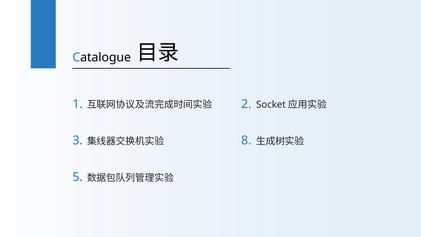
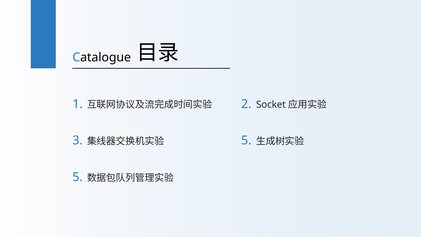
3 8: 8 -> 5
